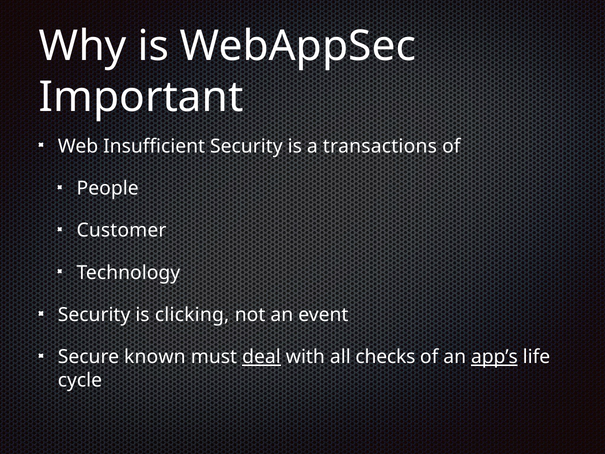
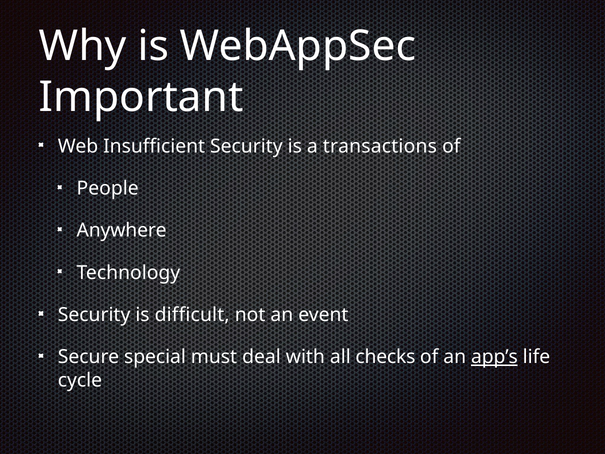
Customer: Customer -> Anywhere
clicking: clicking -> difficult
known: known -> special
deal underline: present -> none
